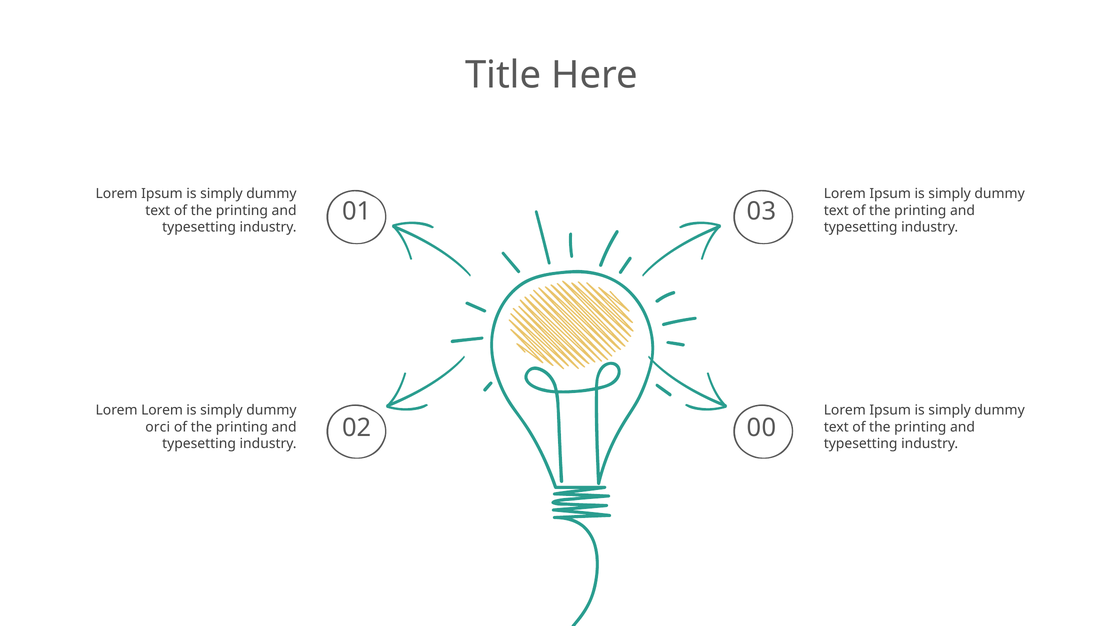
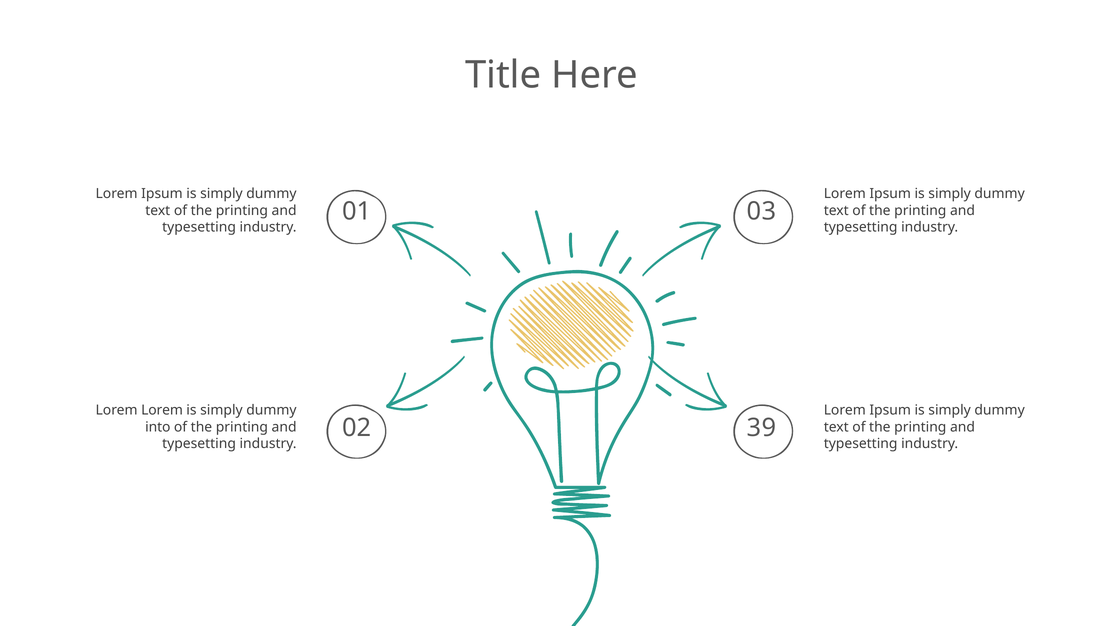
00: 00 -> 39
orci: orci -> into
